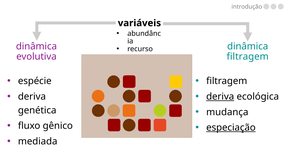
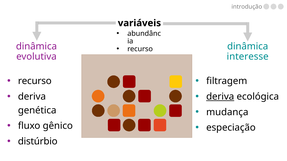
filtragem at (248, 57): filtragem -> interesse
espécie at (35, 81): espécie -> recurso
especiação underline: present -> none
mediada: mediada -> distúrbio
